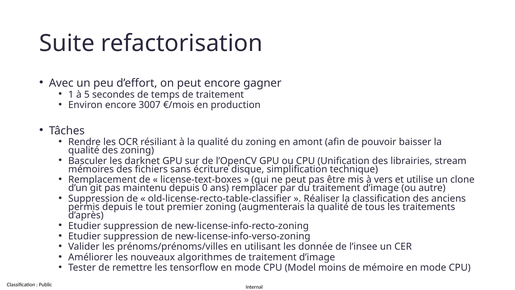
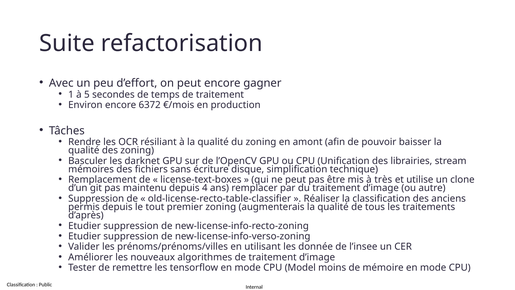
3007: 3007 -> 6372
vers: vers -> très
0: 0 -> 4
